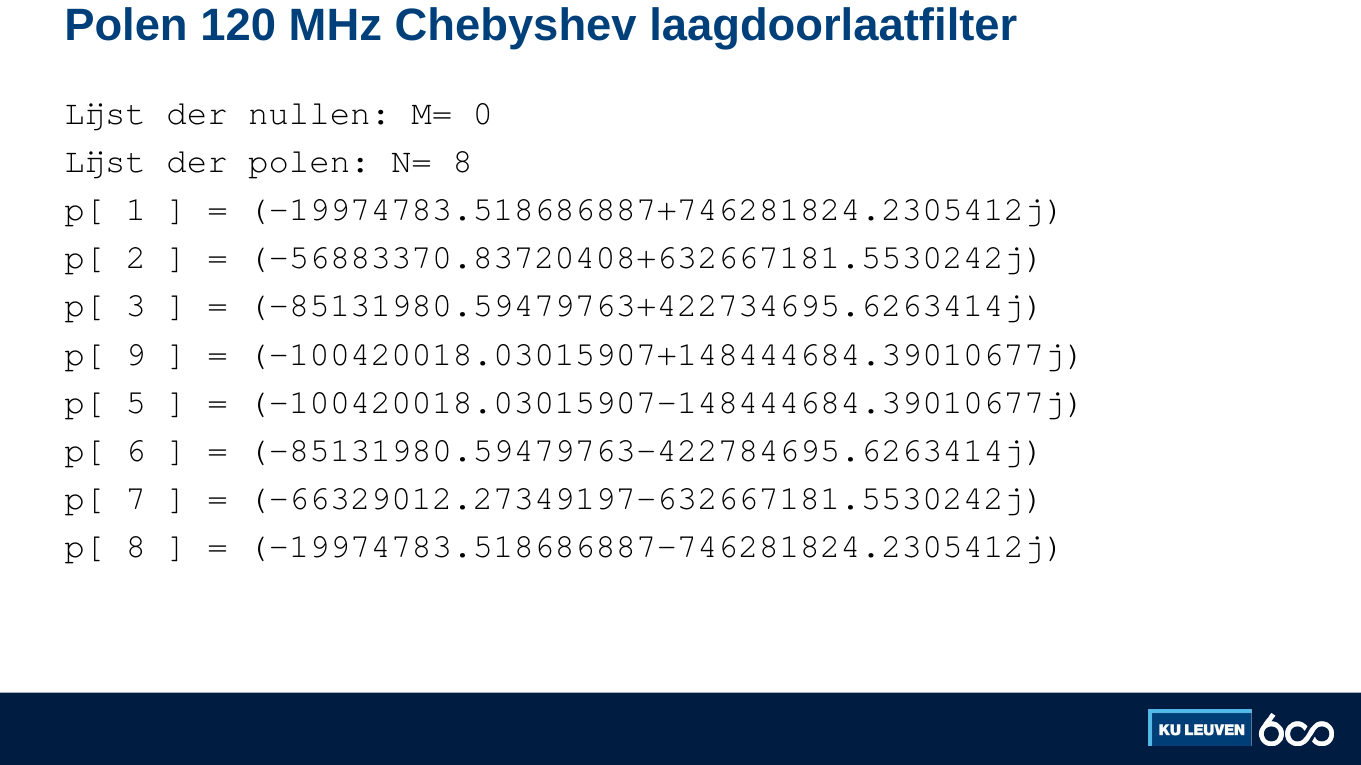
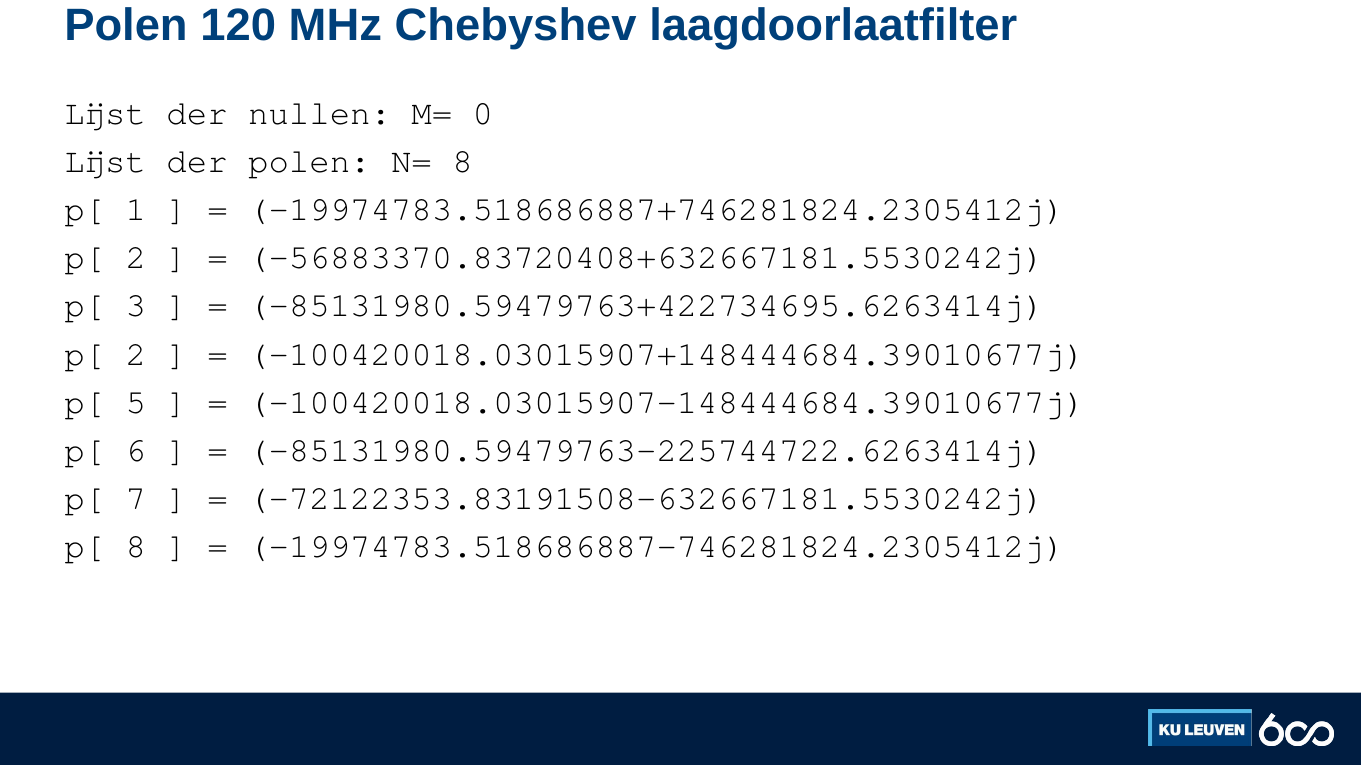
9 at (136, 354): 9 -> 2
-85131980.59479763-422784695.6263414j: -85131980.59479763-422784695.6263414j -> -85131980.59479763-225744722.6263414j
-66329012.27349197-632667181.5530242j: -66329012.27349197-632667181.5530242j -> -72122353.83191508-632667181.5530242j
